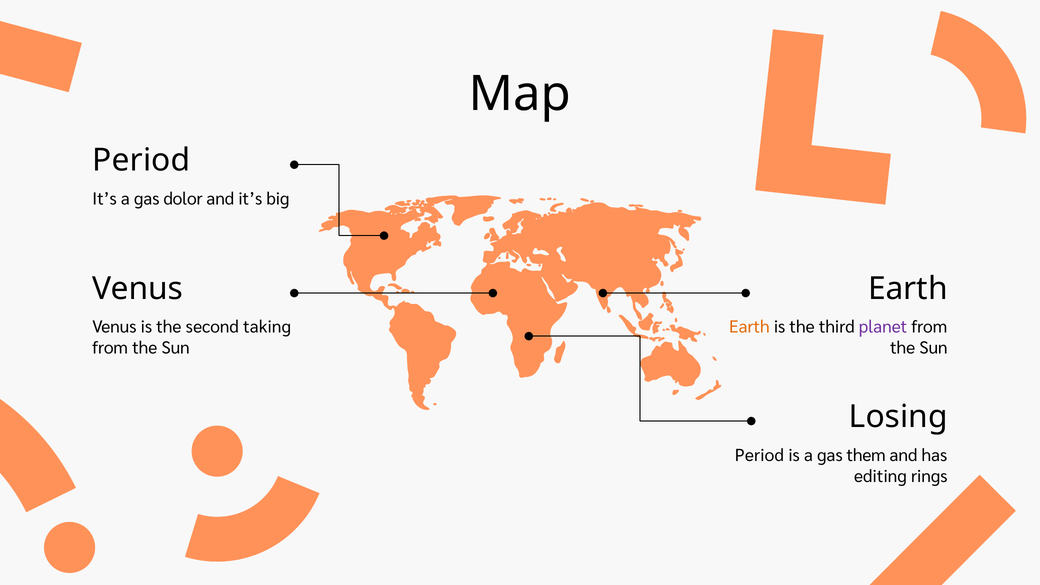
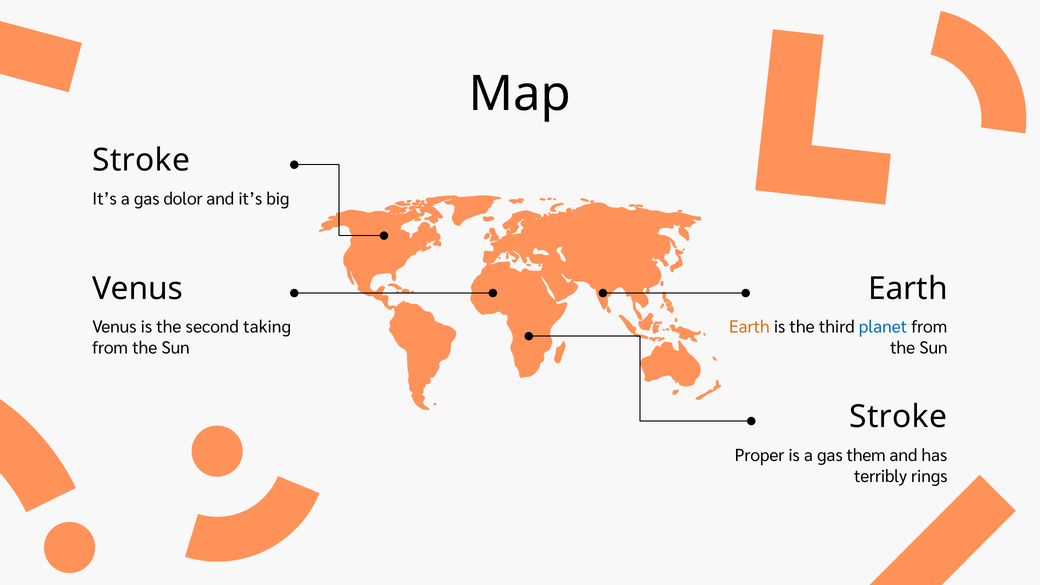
Period at (141, 160): Period -> Stroke
planet colour: purple -> blue
Losing at (898, 417): Losing -> Stroke
Period at (759, 456): Period -> Proper
editing: editing -> terribly
